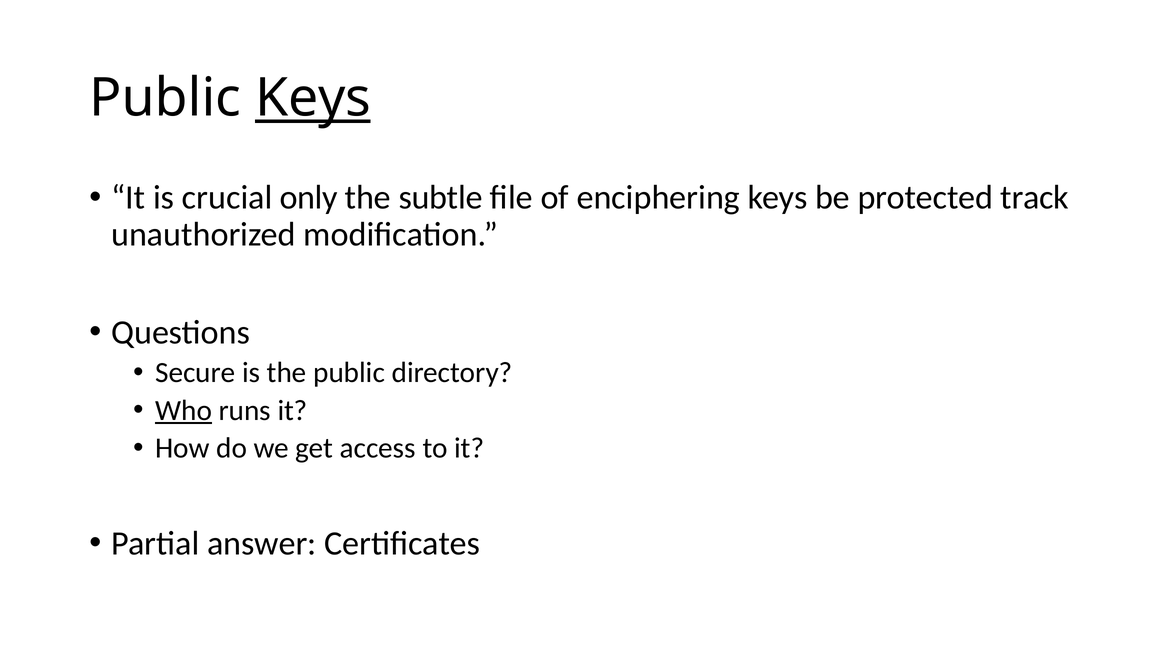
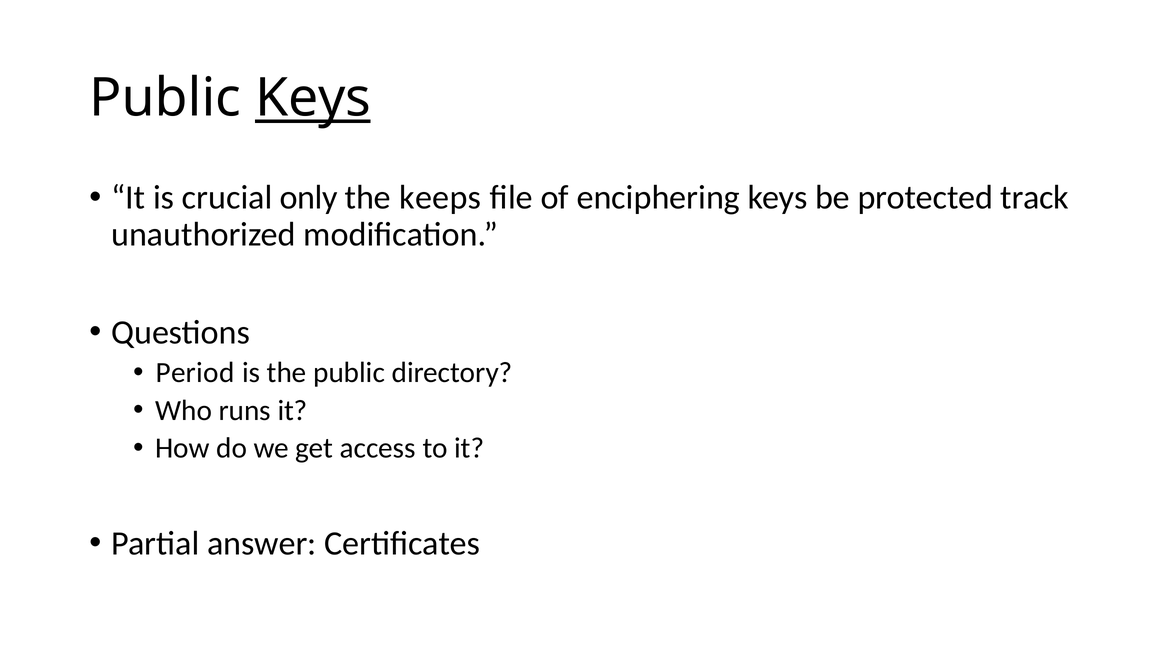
subtle: subtle -> keeps
Secure: Secure -> Period
Who underline: present -> none
